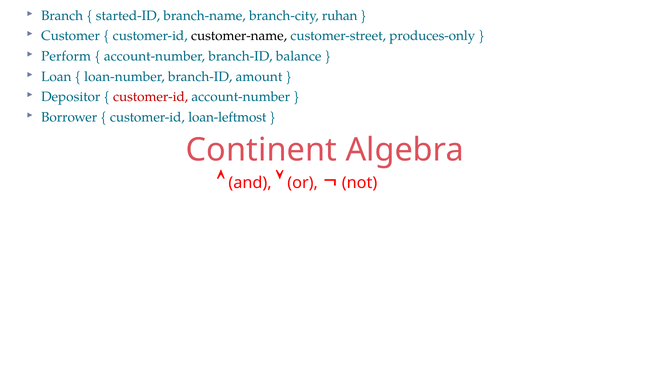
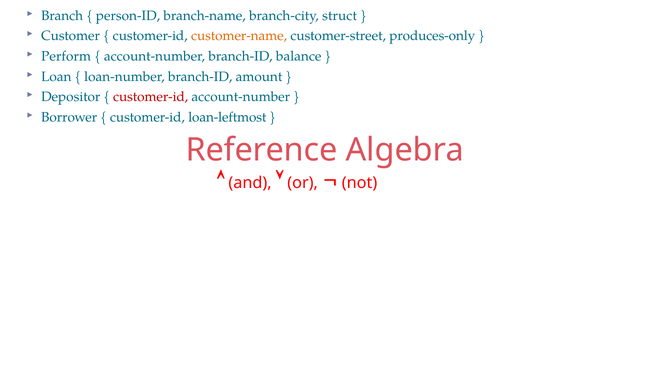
started-ID: started-ID -> person-ID
ruhan: ruhan -> struct
customer-name colour: black -> orange
Continent: Continent -> Reference
